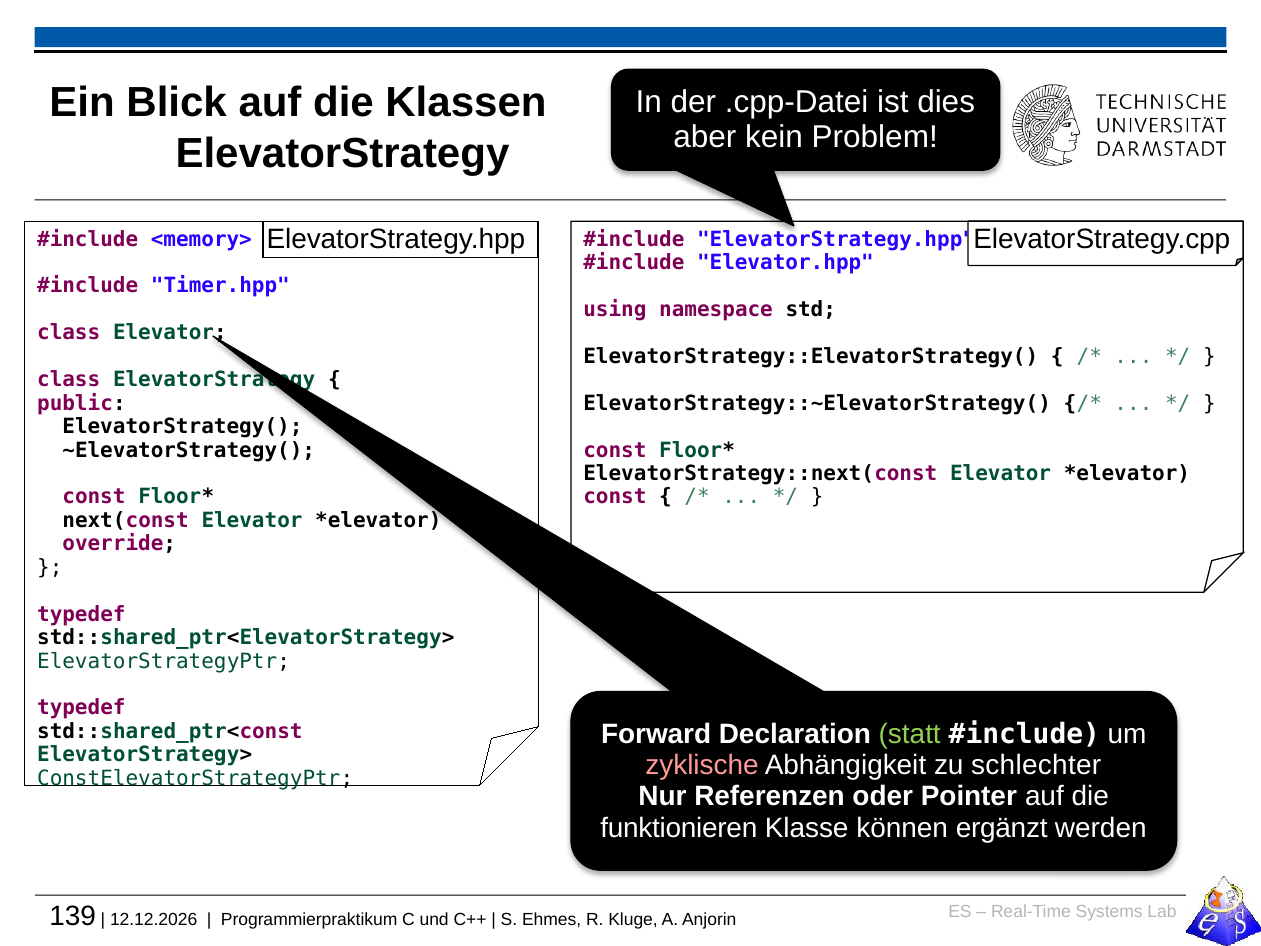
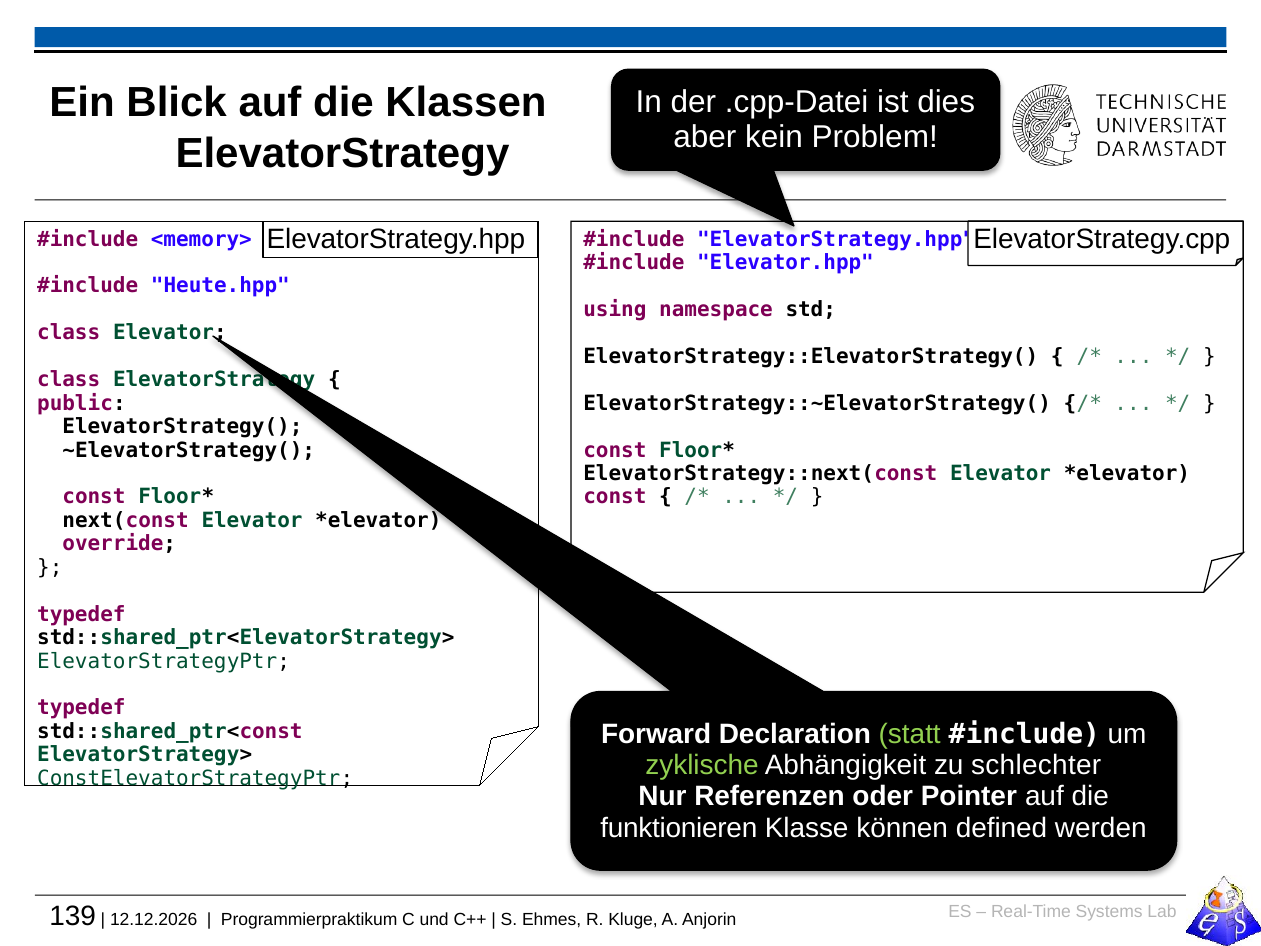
Timer.hpp: Timer.hpp -> Heute.hpp
zyklische colour: pink -> light green
ergänzt: ergänzt -> defined
